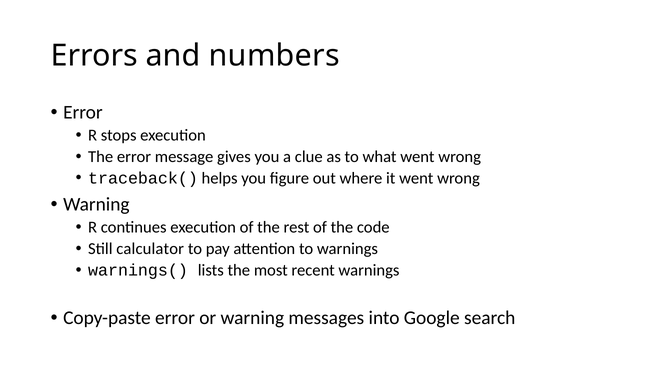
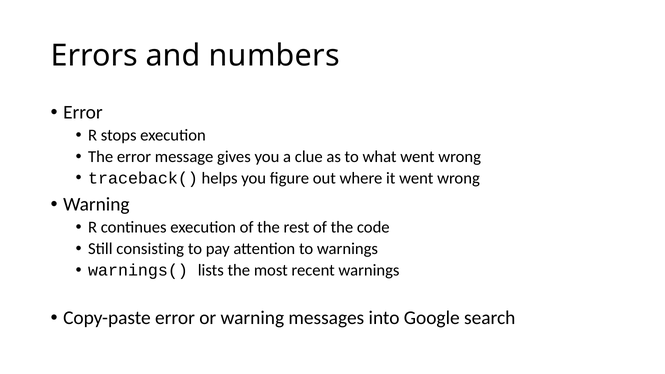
calculator: calculator -> consisting
